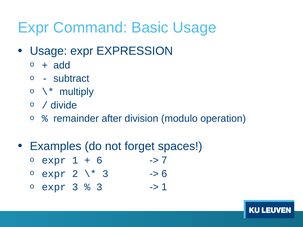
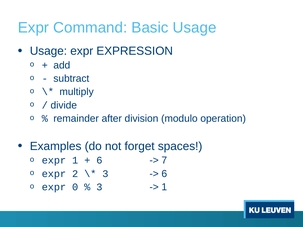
expr 3: 3 -> 0
